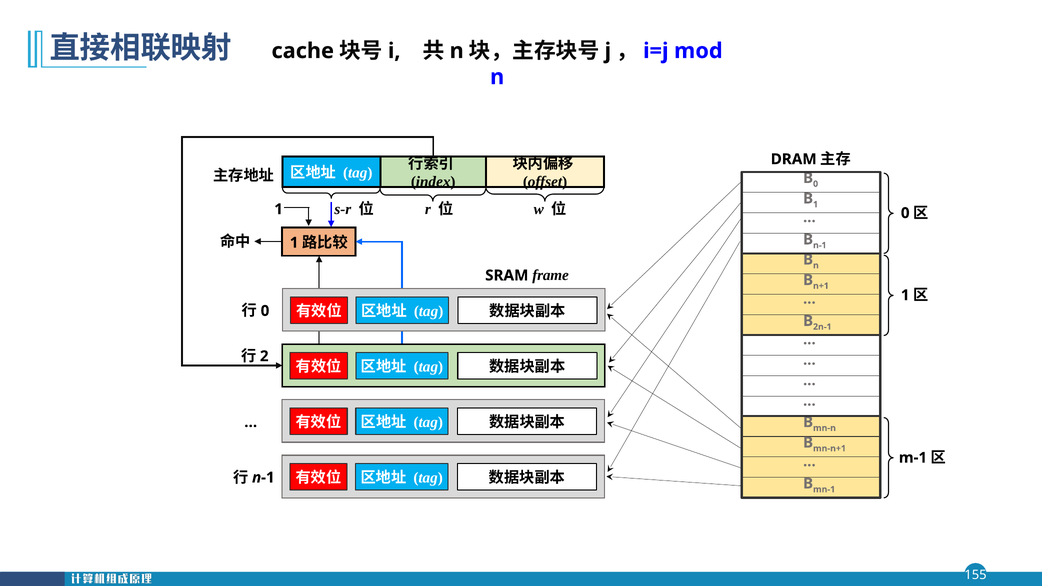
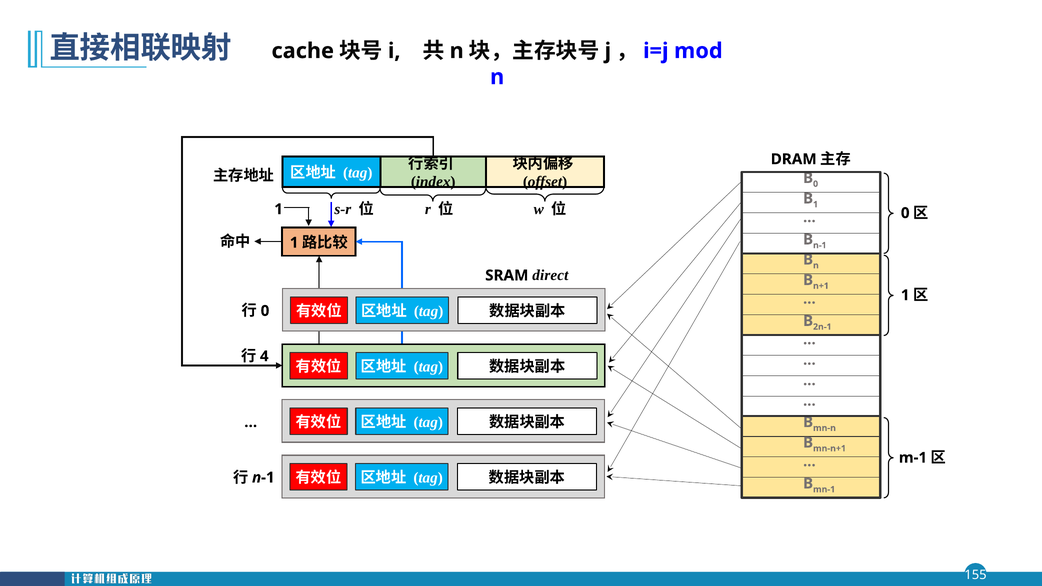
frame: frame -> direct
2: 2 -> 4
